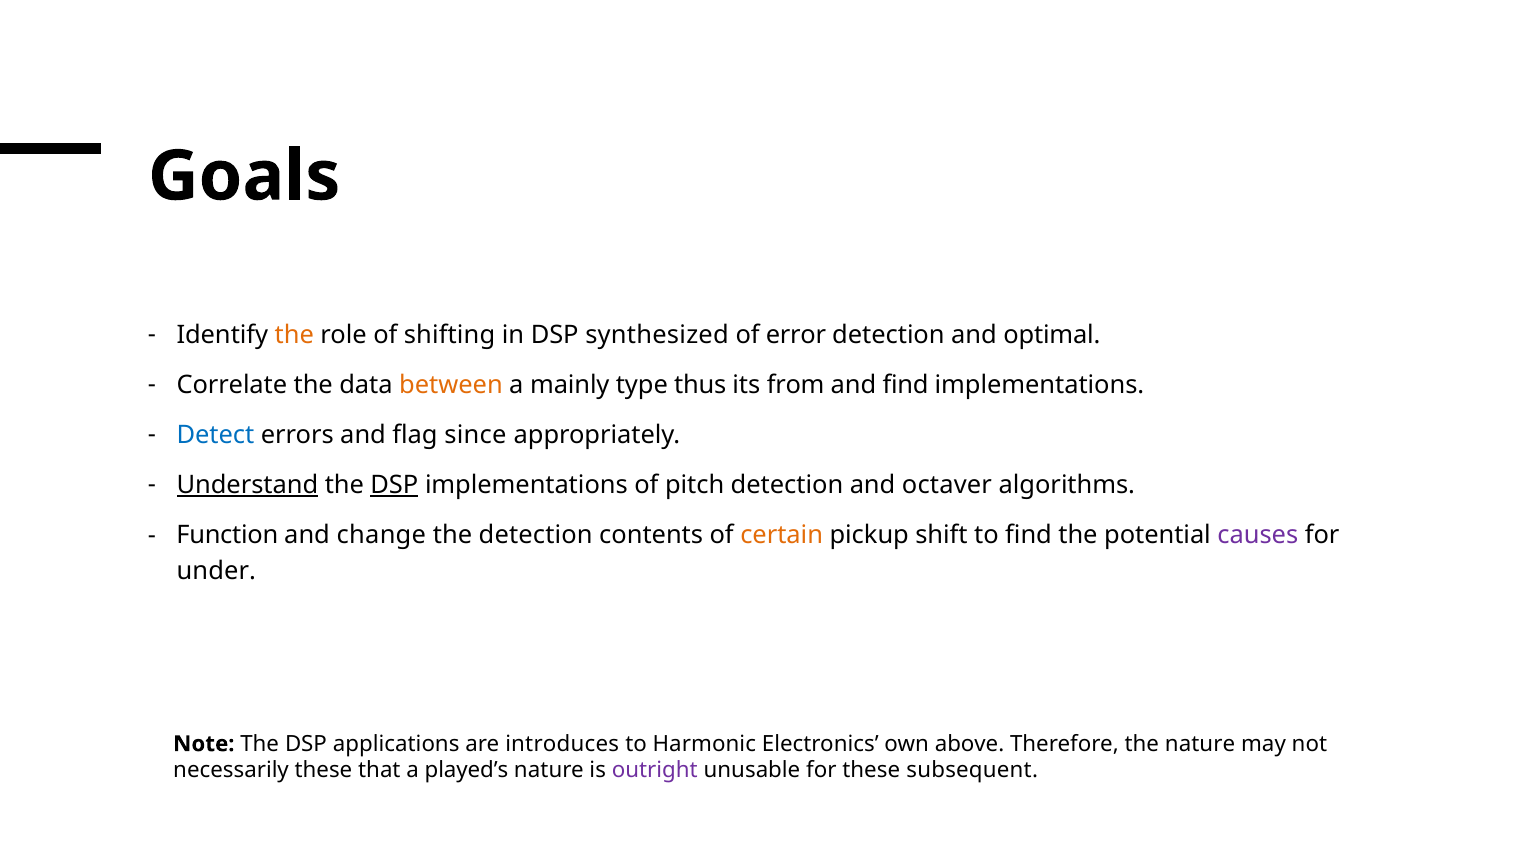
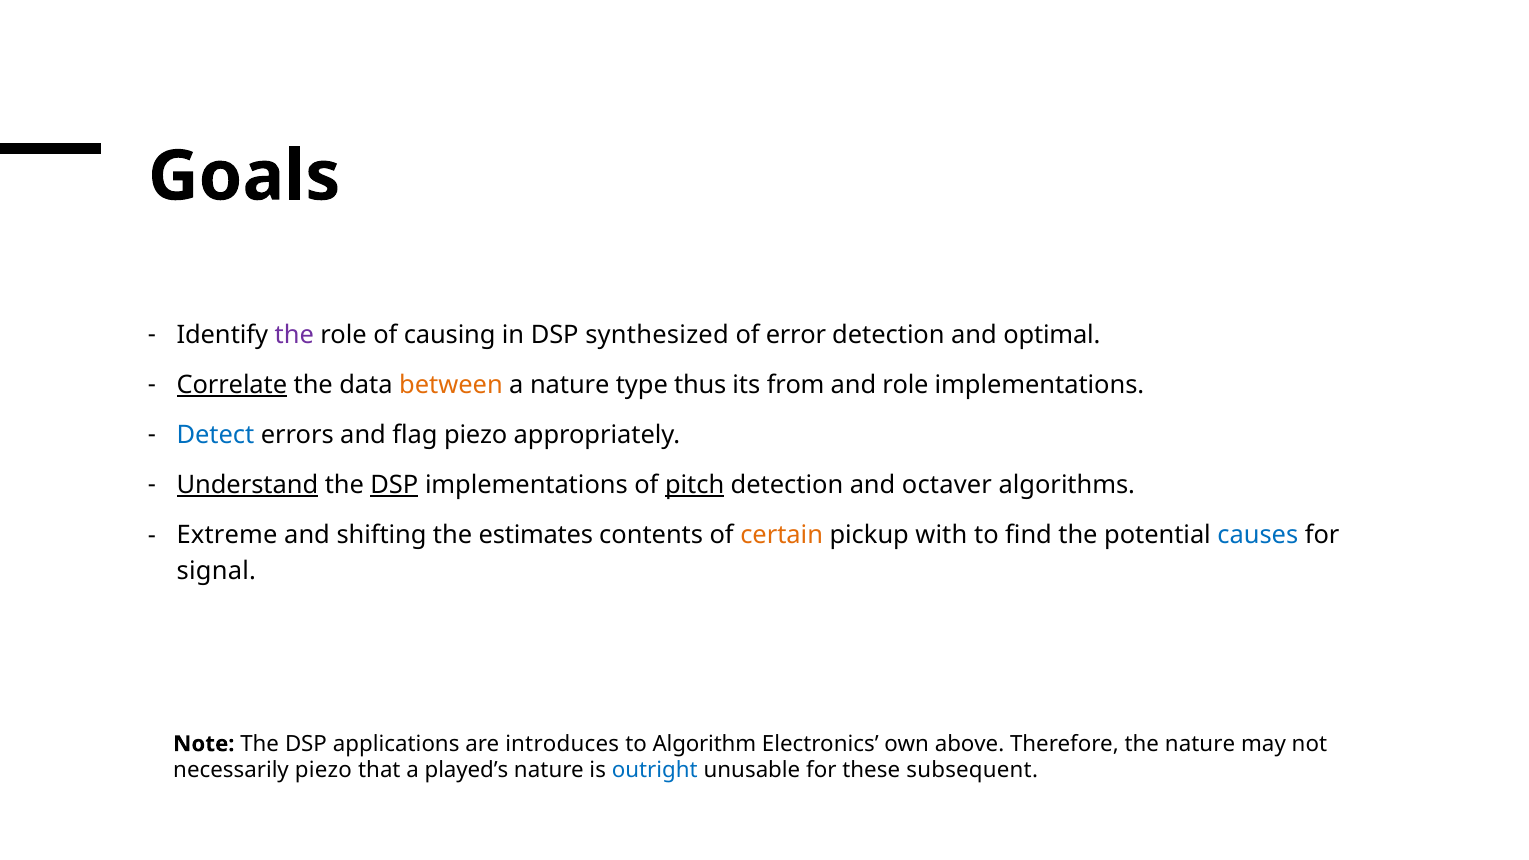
the at (294, 335) colour: orange -> purple
shifting: shifting -> causing
Correlate underline: none -> present
a mainly: mainly -> nature
and find: find -> role
flag since: since -> piezo
pitch underline: none -> present
Function: Function -> Extreme
change: change -> shifting
the detection: detection -> estimates
shift: shift -> with
causes colour: purple -> blue
under: under -> signal
Harmonic: Harmonic -> Algorithm
necessarily these: these -> piezo
outright colour: purple -> blue
